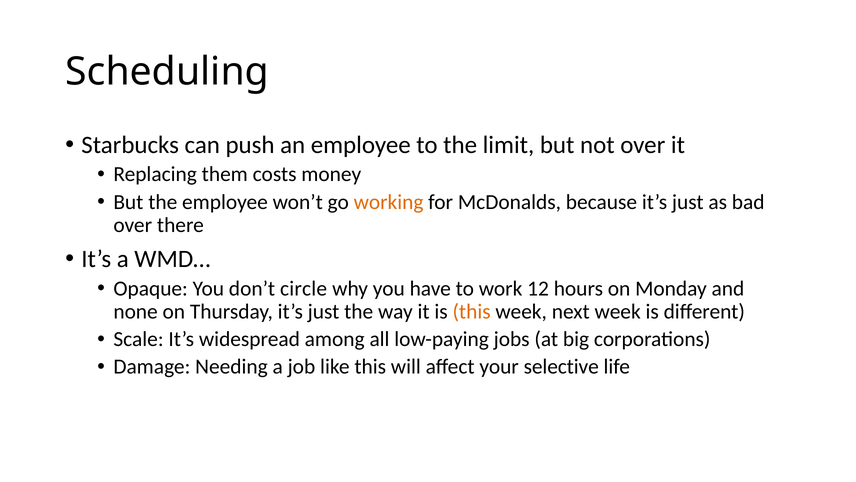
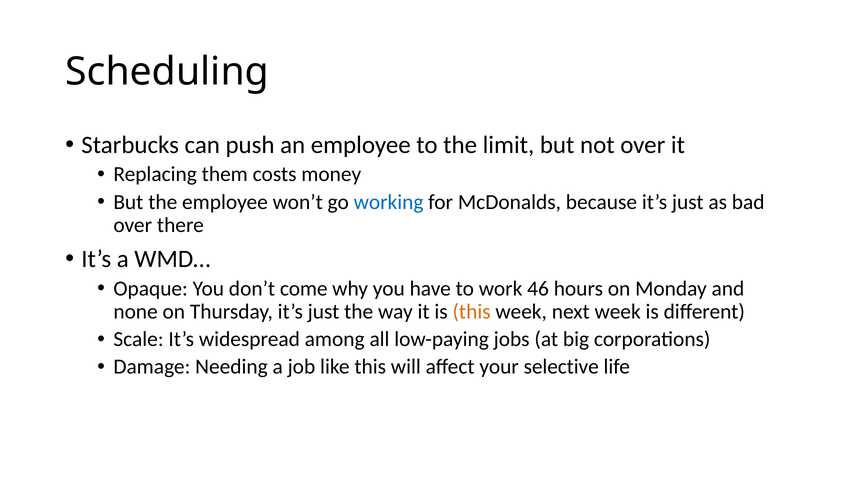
working colour: orange -> blue
circle: circle -> come
12: 12 -> 46
